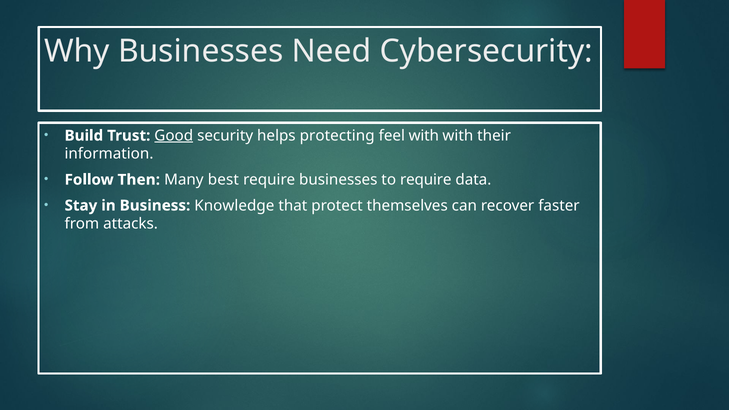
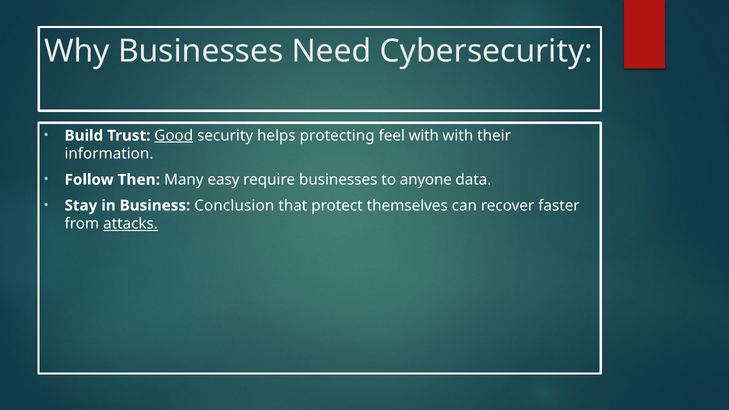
best: best -> easy
to require: require -> anyone
Knowledge: Knowledge -> Conclusion
attacks underline: none -> present
